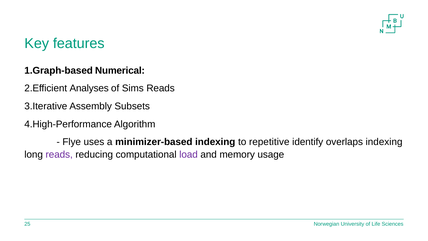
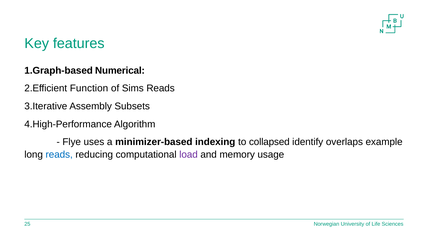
Analyses: Analyses -> Function
repetitive: repetitive -> collapsed
overlaps indexing: indexing -> example
reads at (59, 154) colour: purple -> blue
